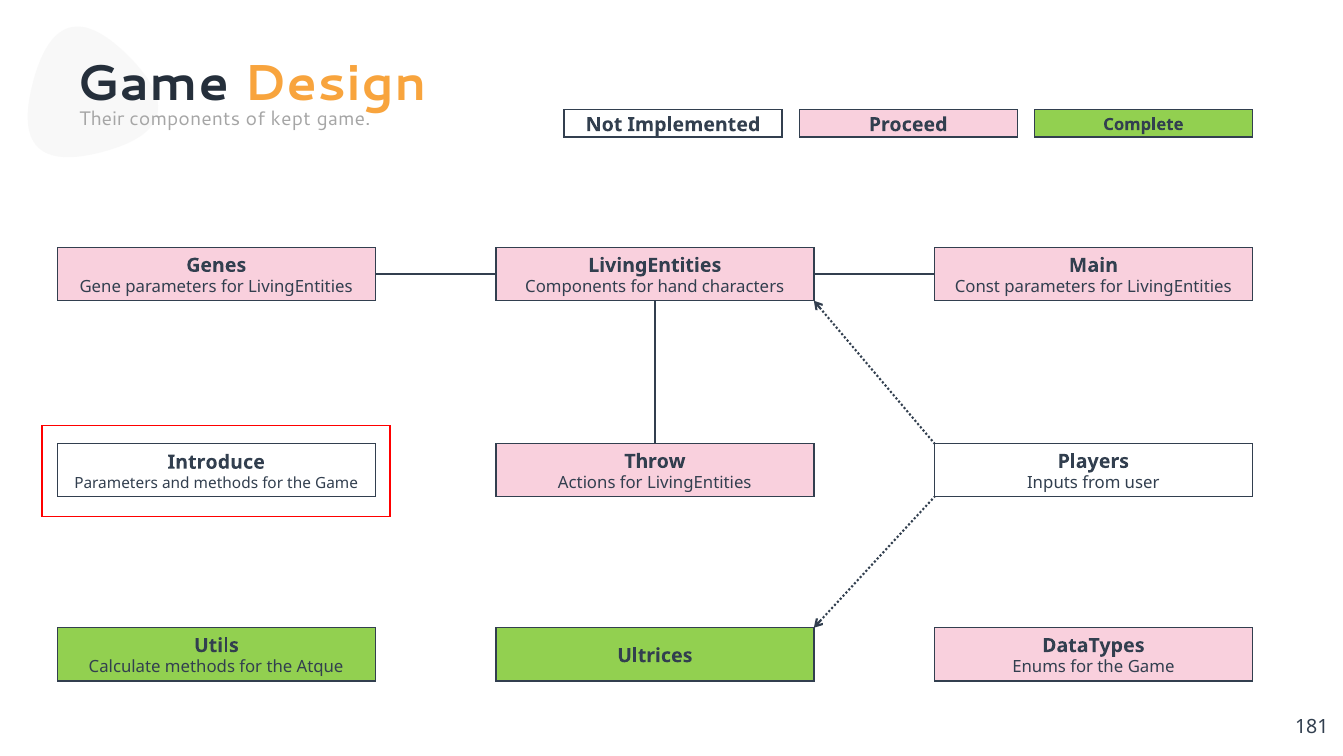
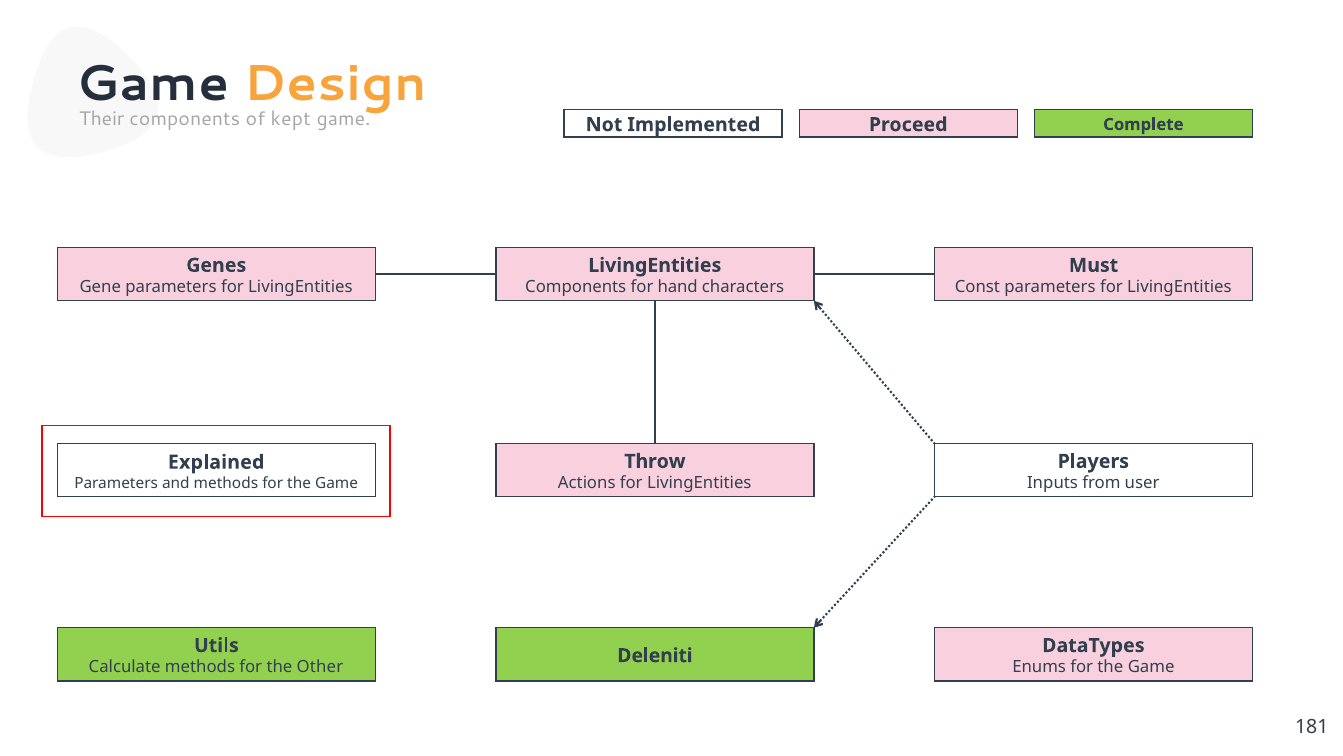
Main: Main -> Must
Introduce: Introduce -> Explained
Ultrices: Ultrices -> Deleniti
Atque: Atque -> Other
